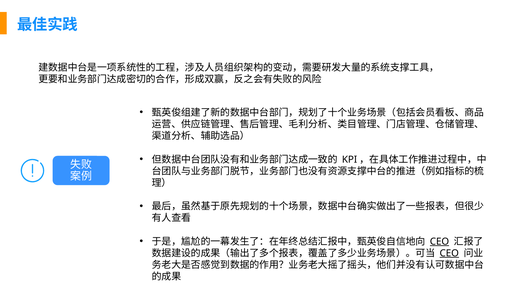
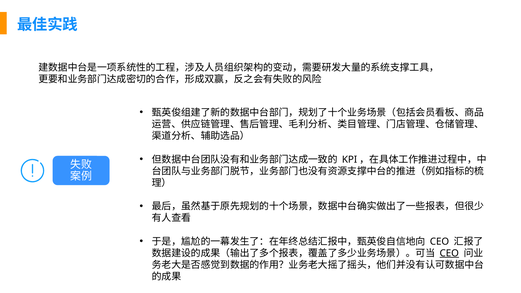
CEO at (439, 242) underline: present -> none
